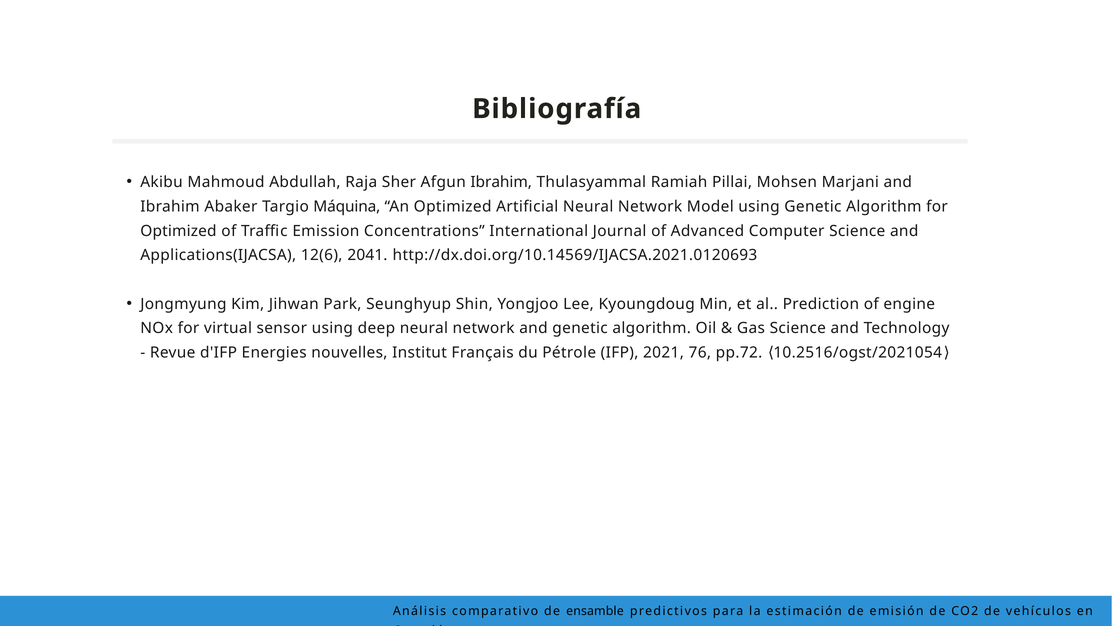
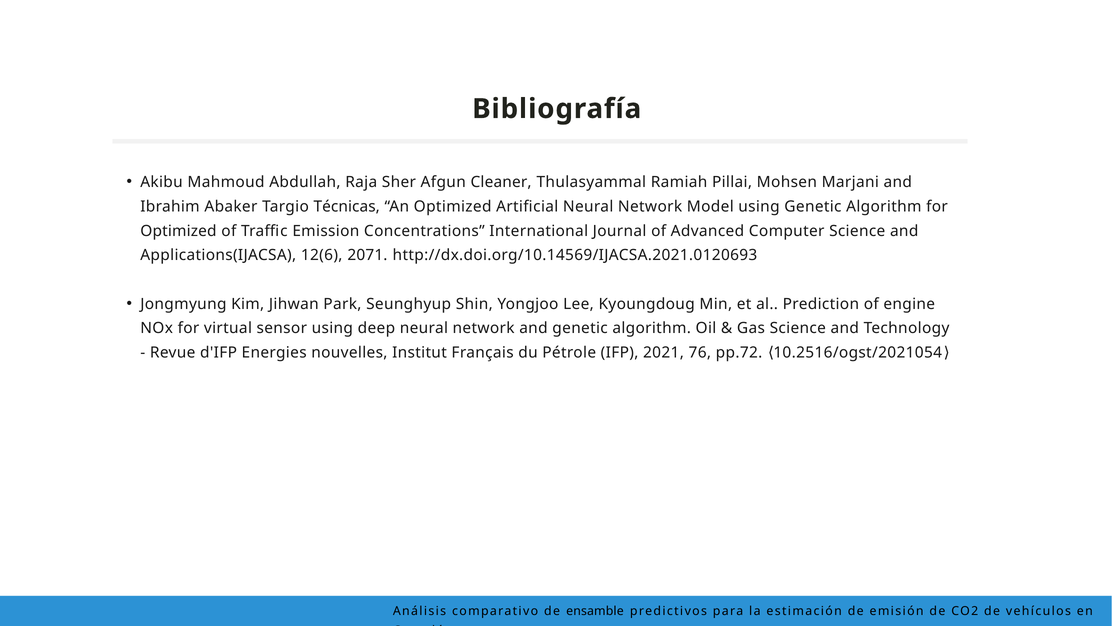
Afgun Ibrahim: Ibrahim -> Cleaner
Máquina: Máquina -> Técnicas
2041: 2041 -> 2071
